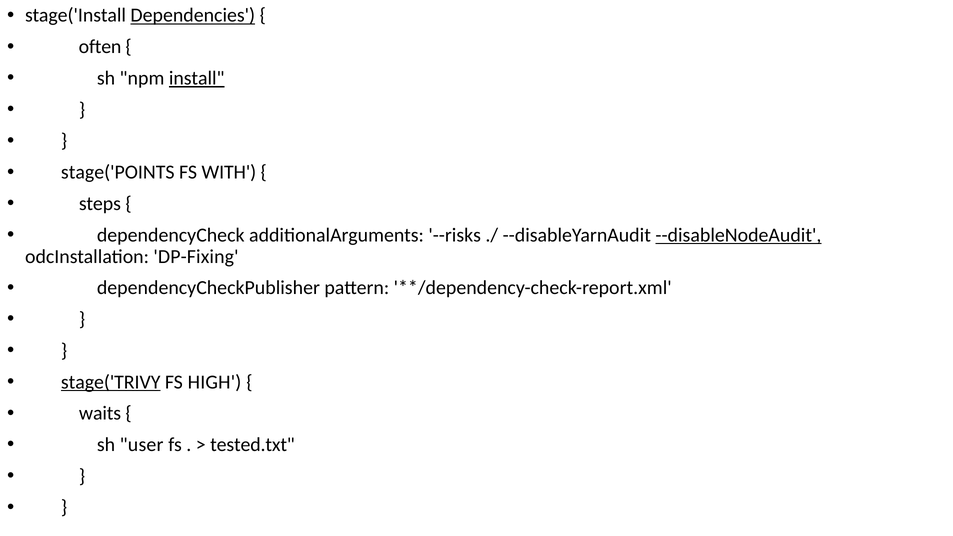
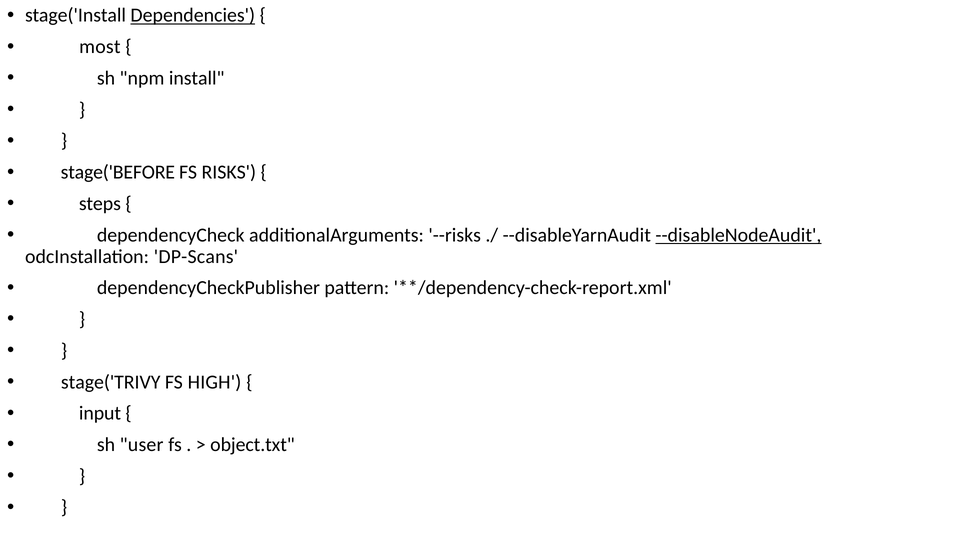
often: often -> most
install underline: present -> none
stage('POINTS: stage('POINTS -> stage('BEFORE
WITH: WITH -> RISKS
DP-Fixing: DP-Fixing -> DP-Scans
stage('TRIVY underline: present -> none
waits: waits -> input
tested.txt: tested.txt -> object.txt
